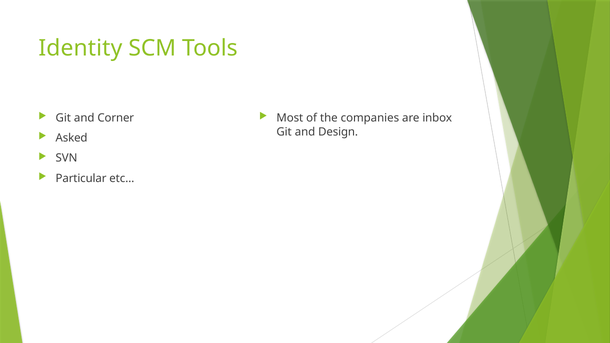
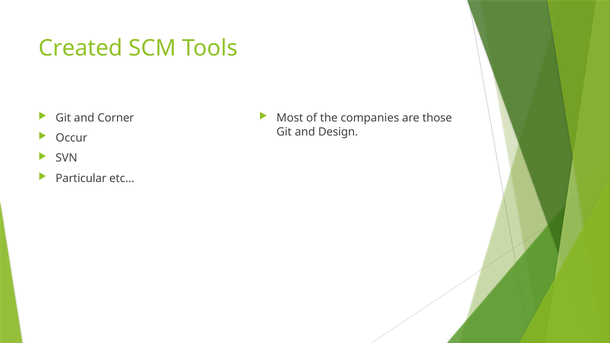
Identity: Identity -> Created
inbox: inbox -> those
Asked: Asked -> Occur
